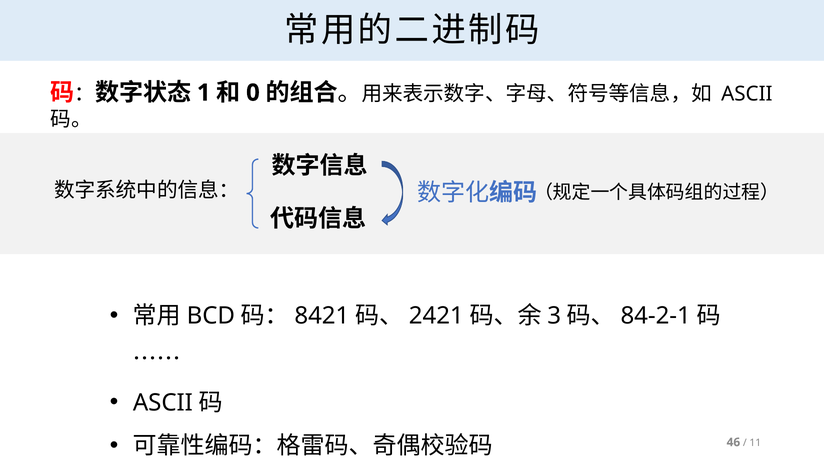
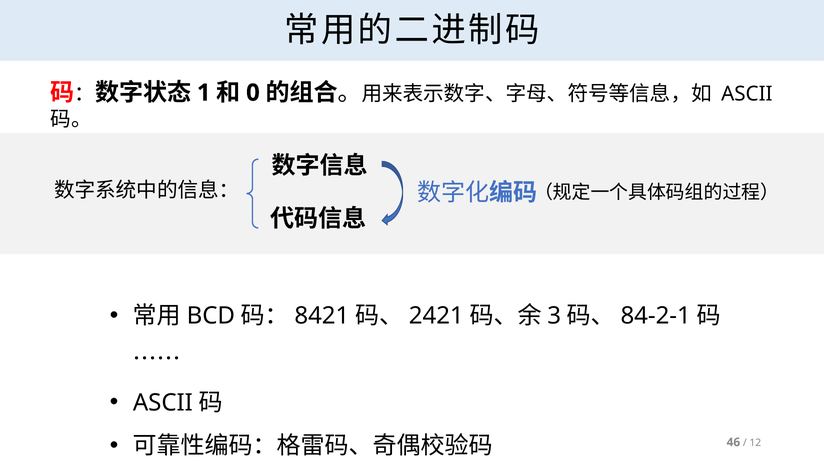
11: 11 -> 12
